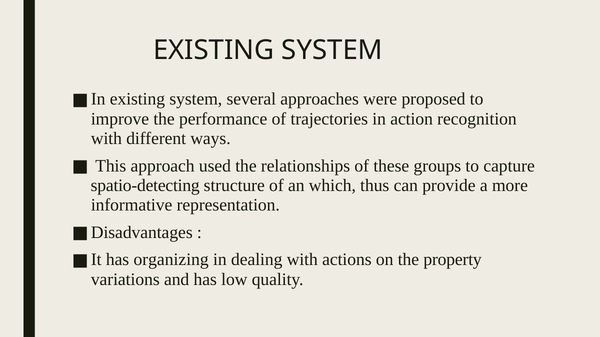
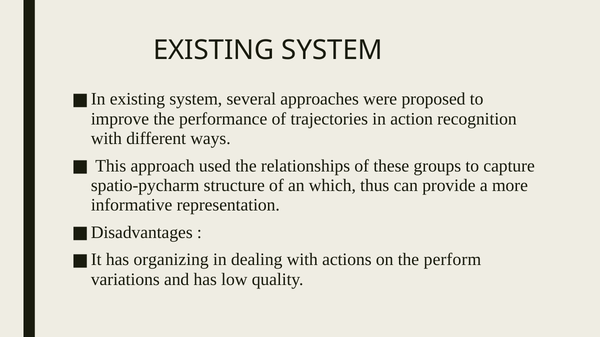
spatio-detecting: spatio-detecting -> spatio-pycharm
property: property -> perform
